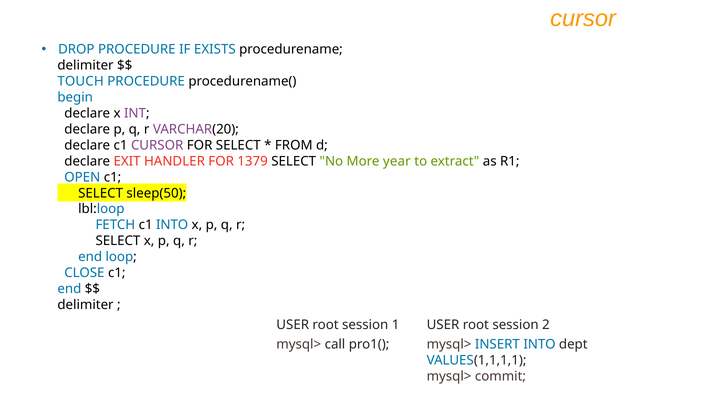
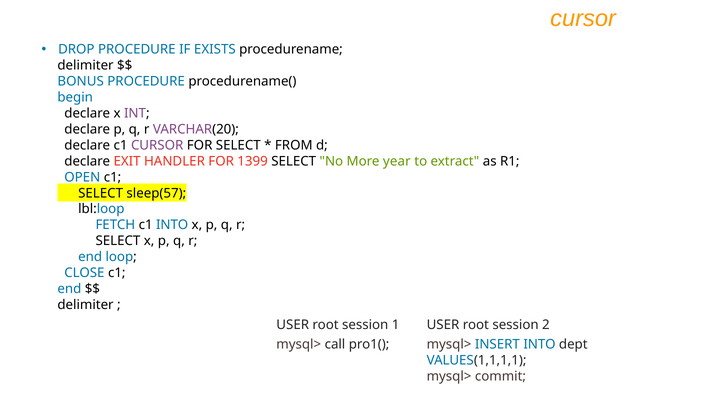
TOUCH: TOUCH -> BONUS
1379: 1379 -> 1399
sleep(50: sleep(50 -> sleep(57
